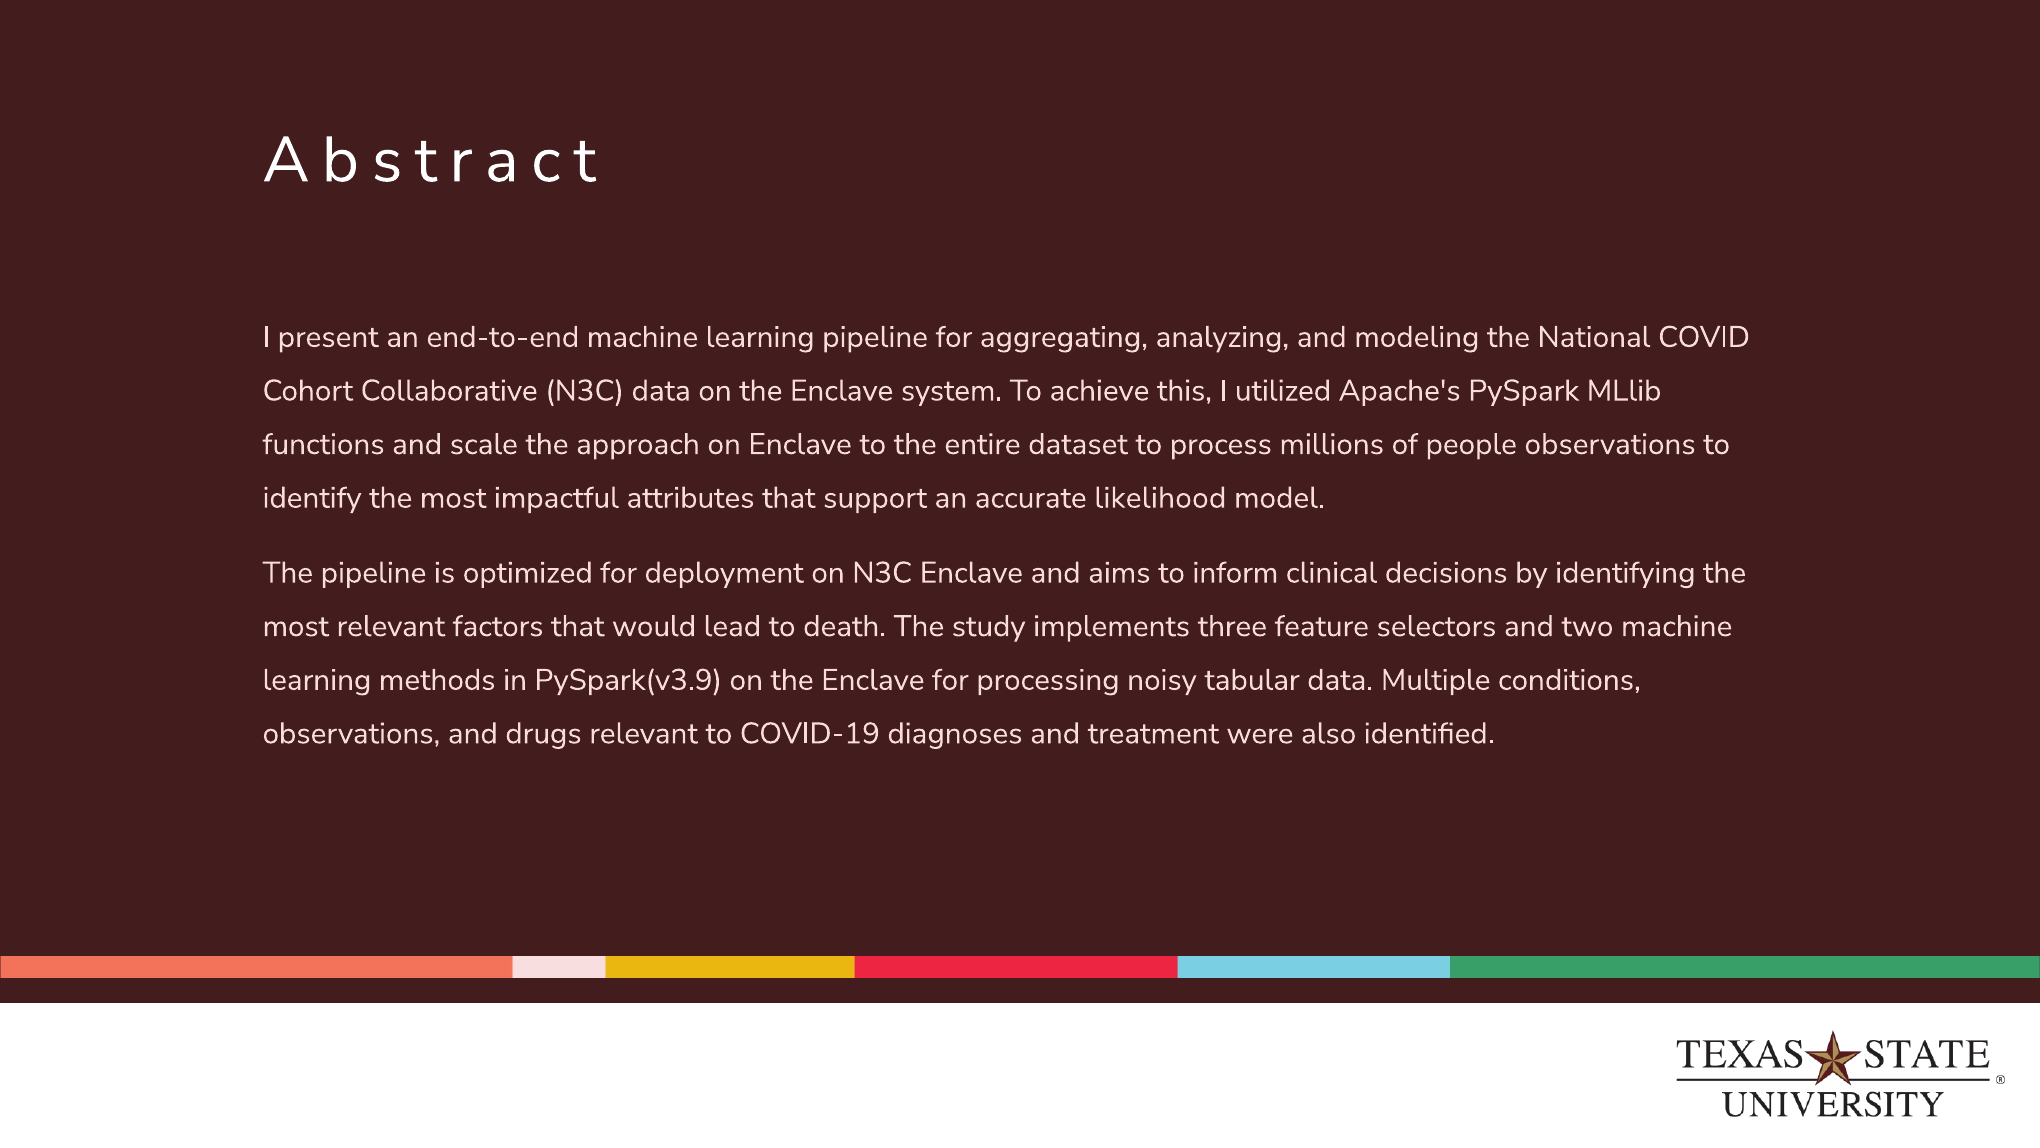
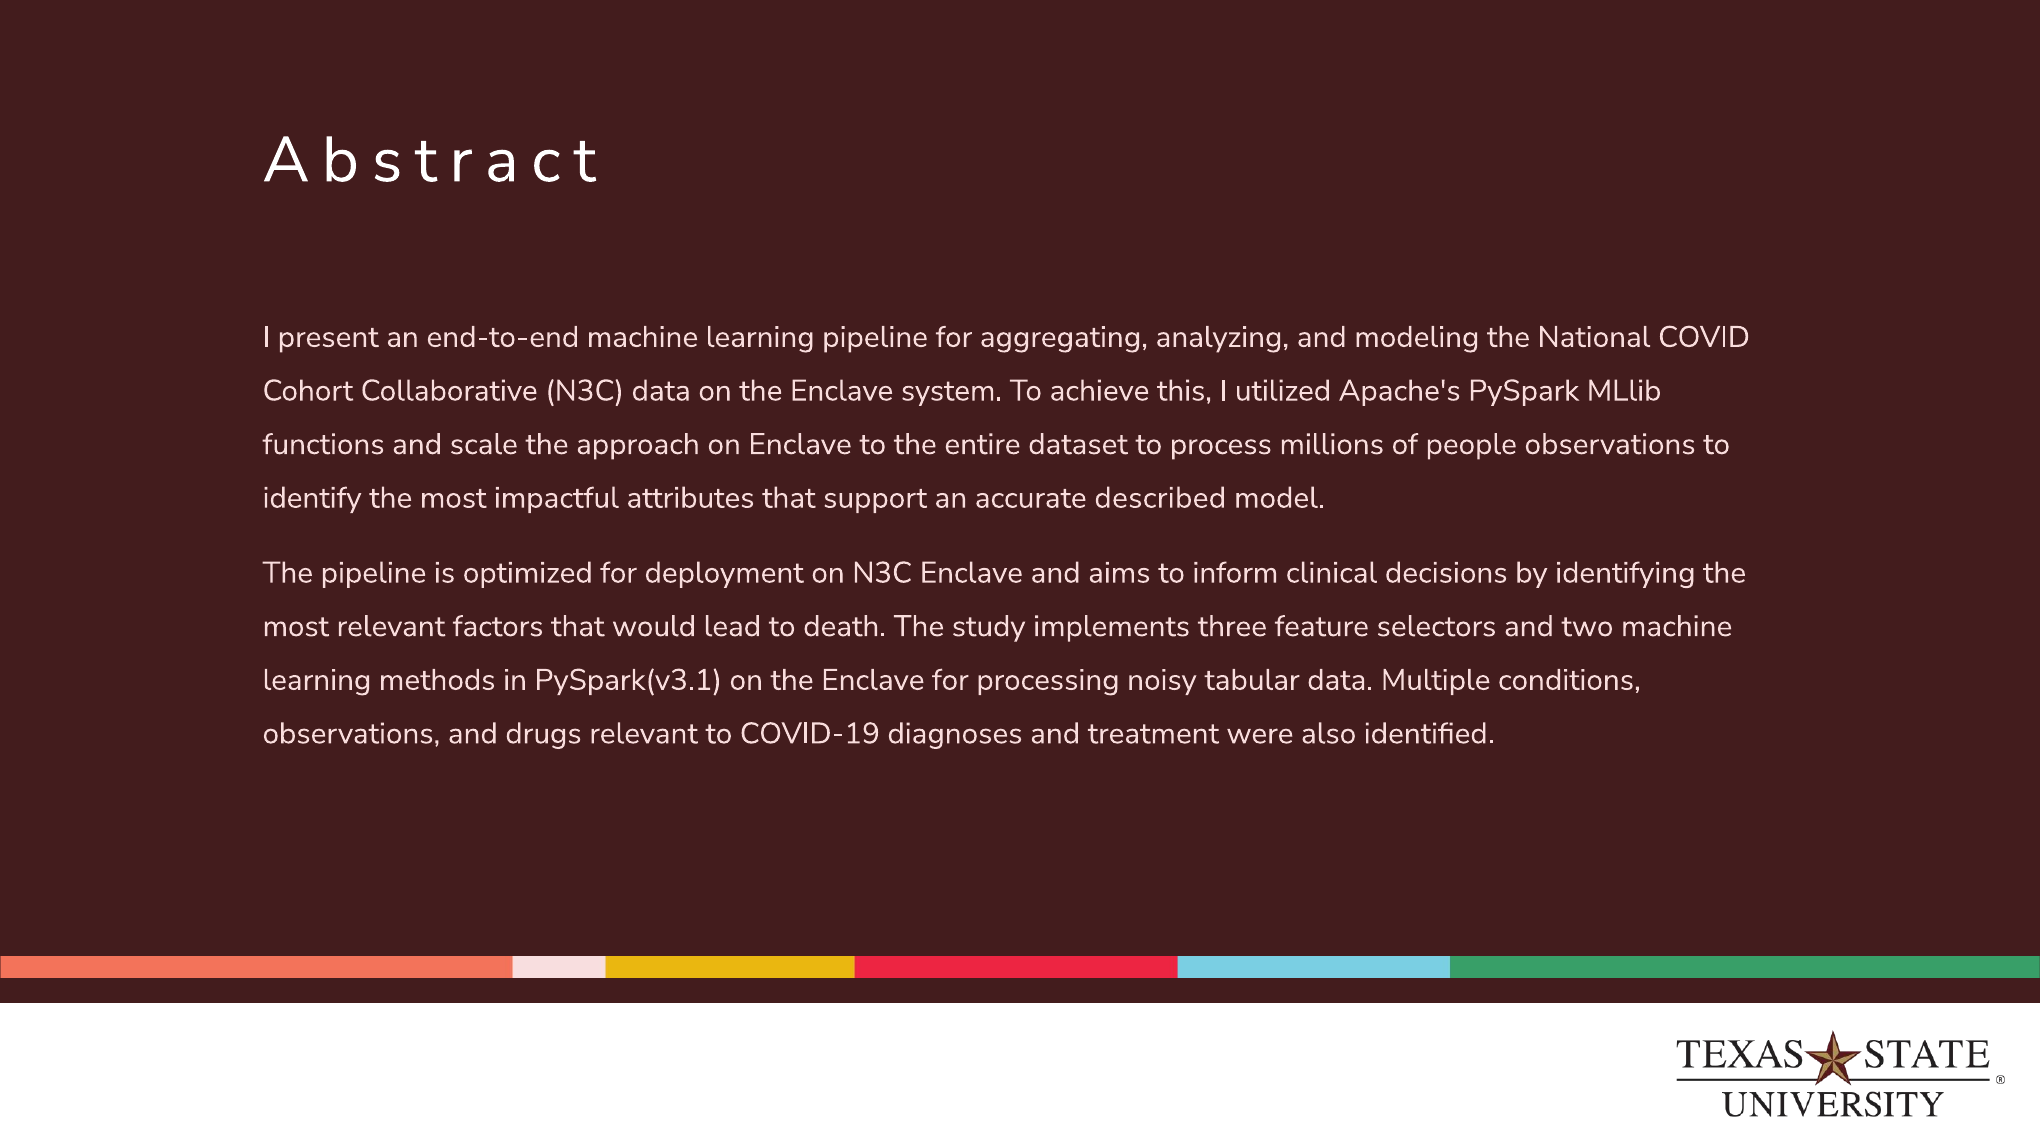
likelihood: likelihood -> described
PySpark(v3.9: PySpark(v3.9 -> PySpark(v3.1
